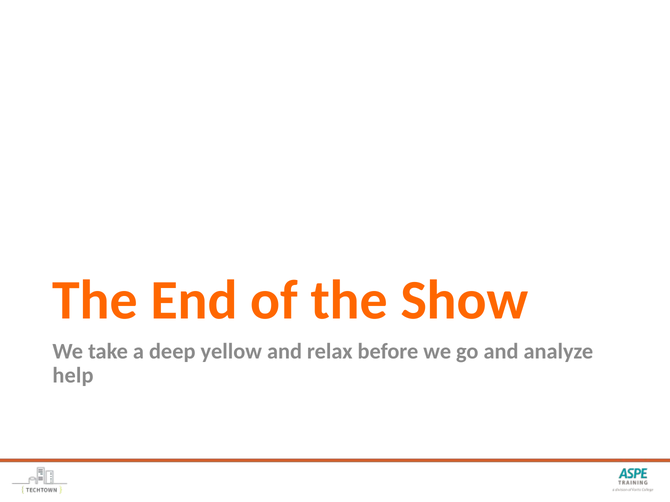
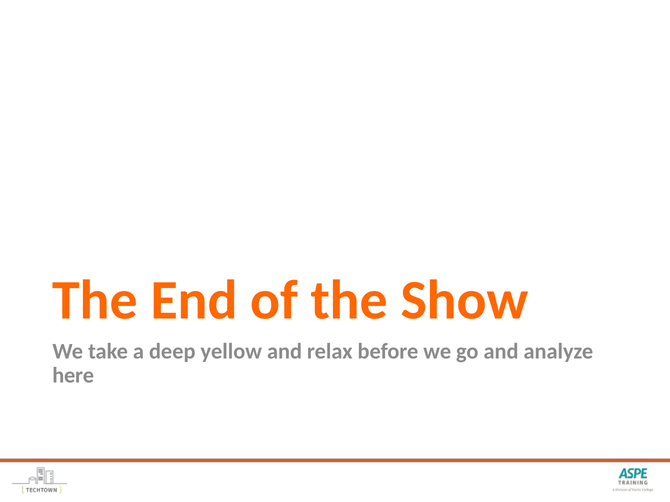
help: help -> here
